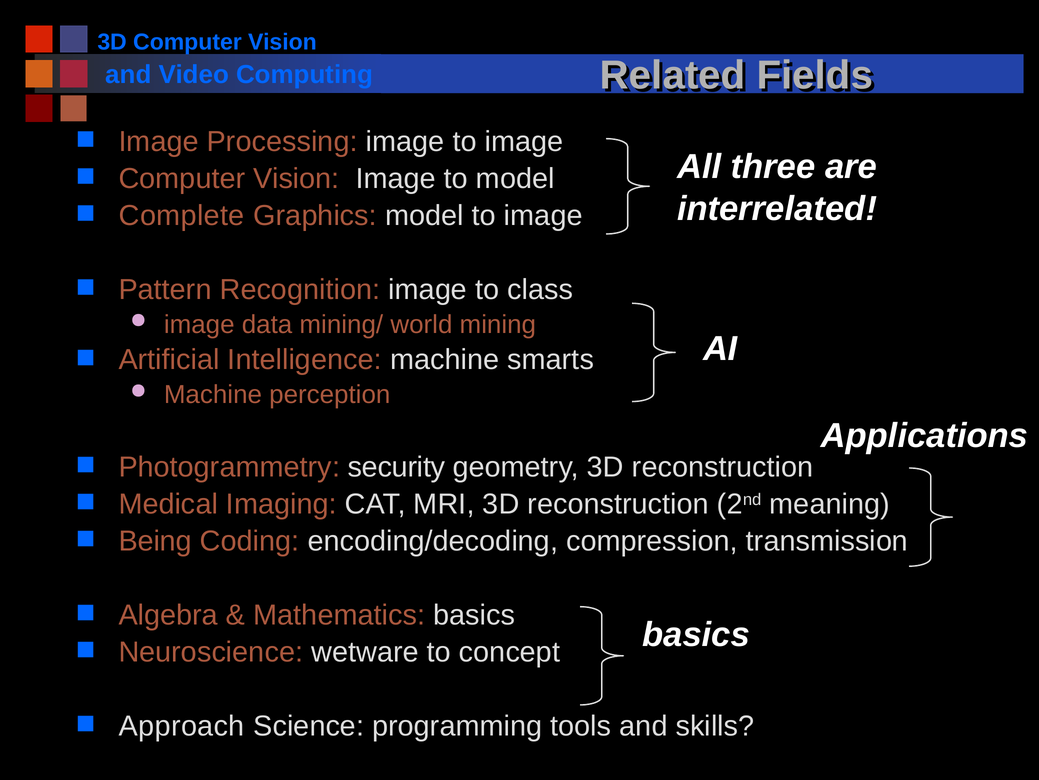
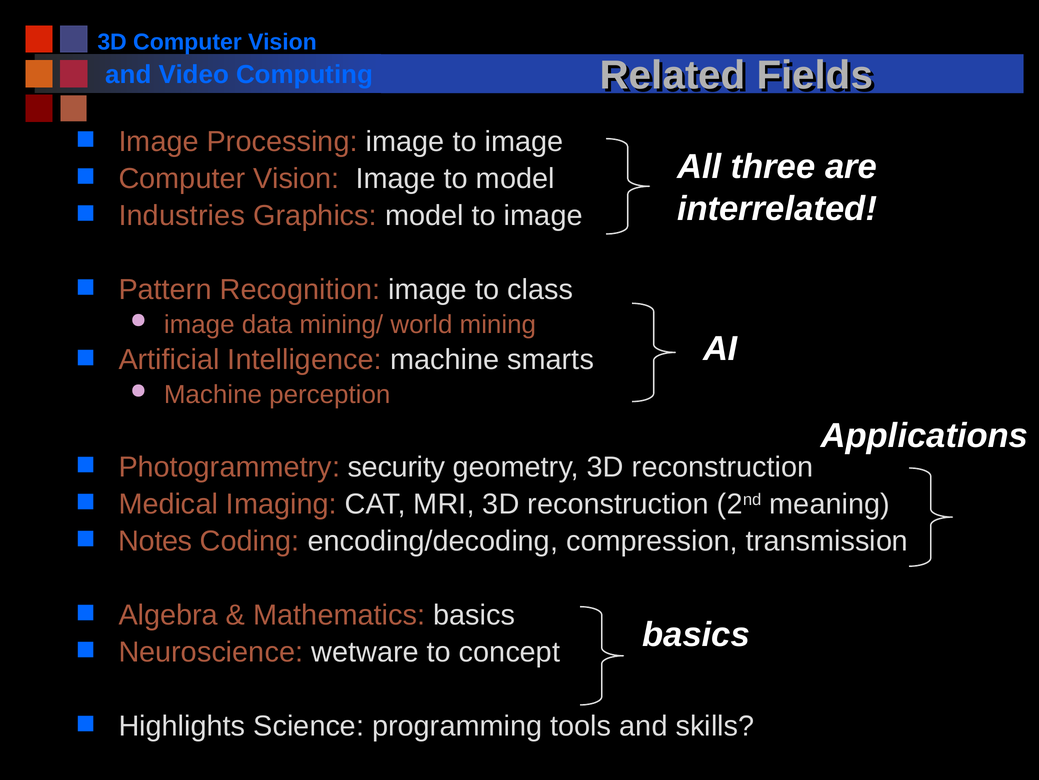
Complete: Complete -> Industries
Being: Being -> Notes
Approach: Approach -> Highlights
